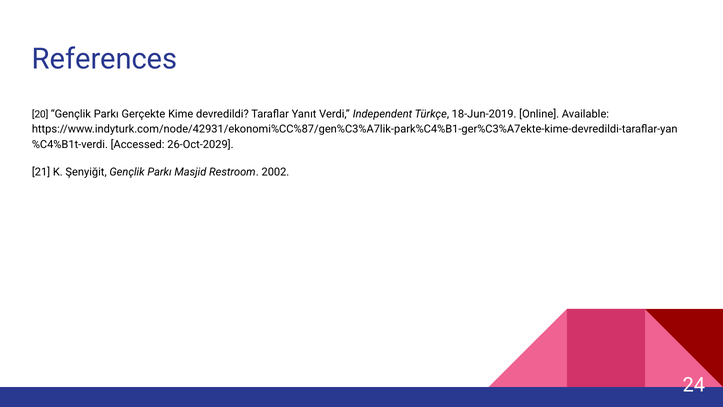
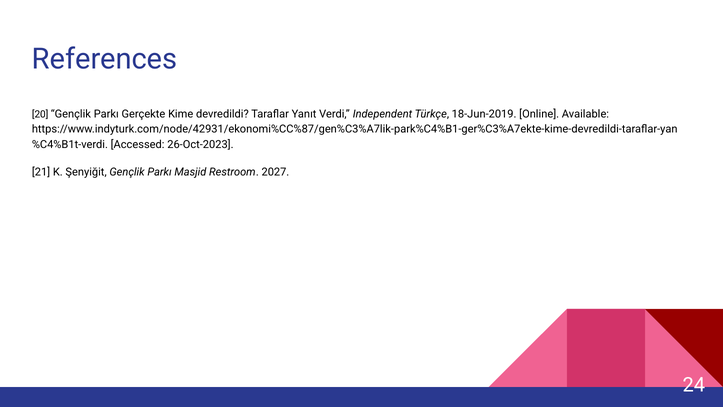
26-Oct-2029: 26-Oct-2029 -> 26-Oct-2023
2002: 2002 -> 2027
